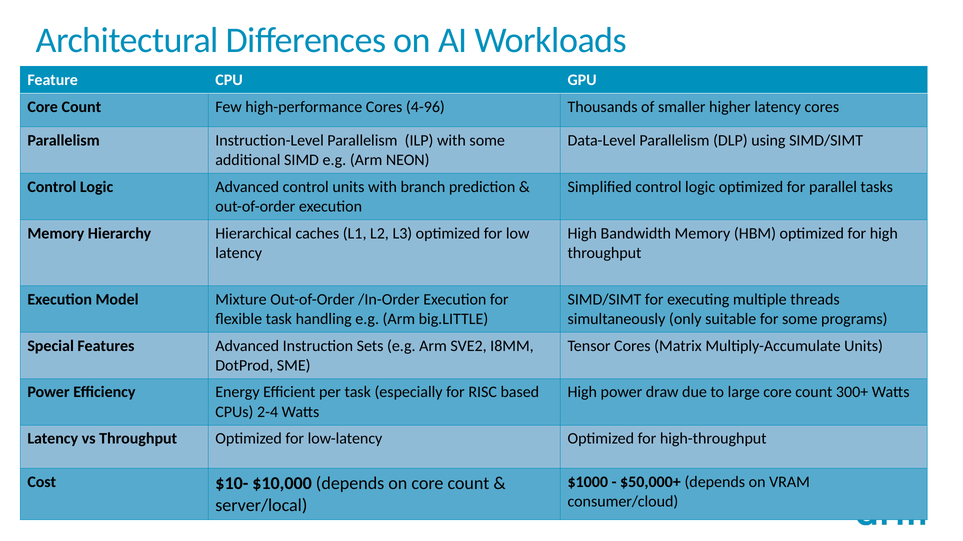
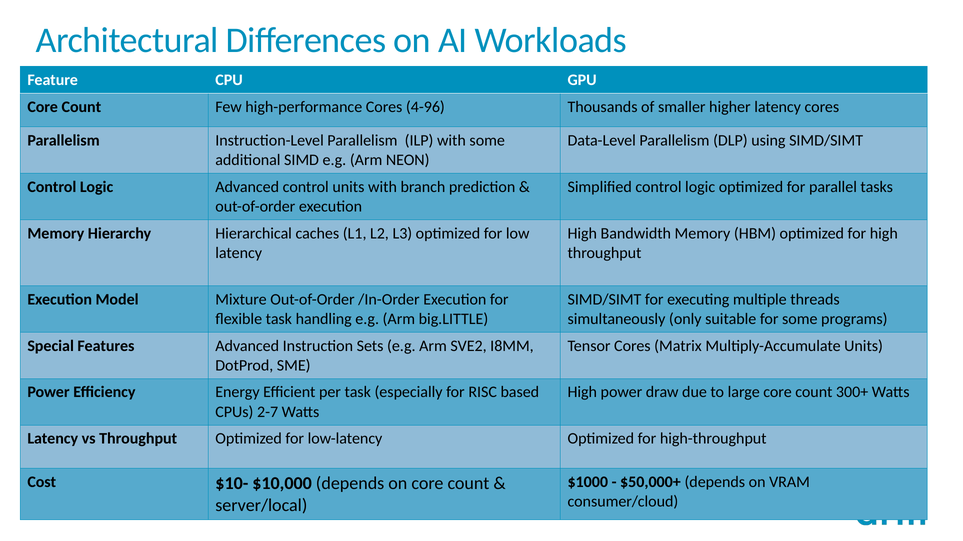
2-4: 2-4 -> 2-7
